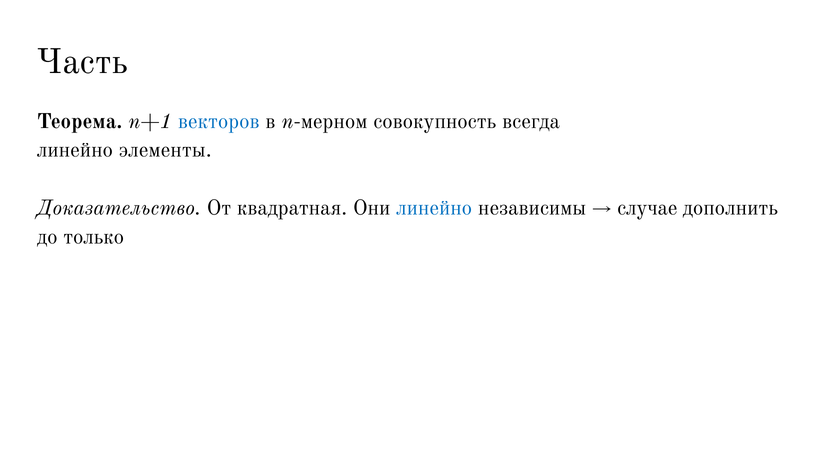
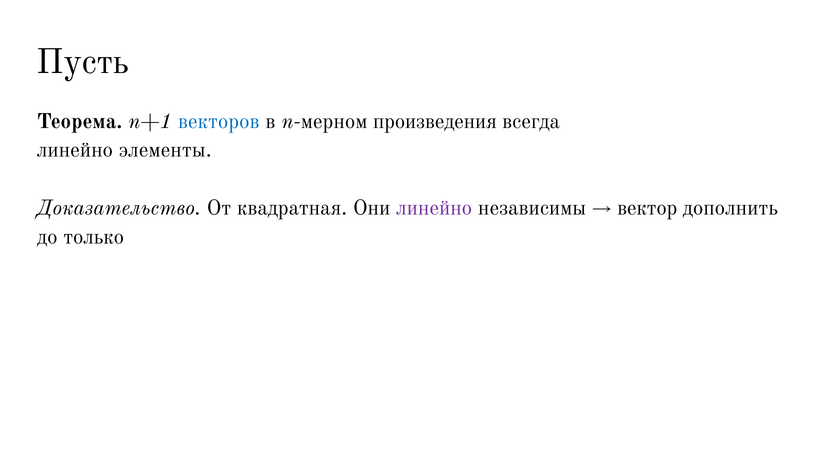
Часть: Часть -> Пусть
совокупность: совокупность -> произведения
линейно at (434, 208) colour: blue -> purple
случае: случае -> вектор
